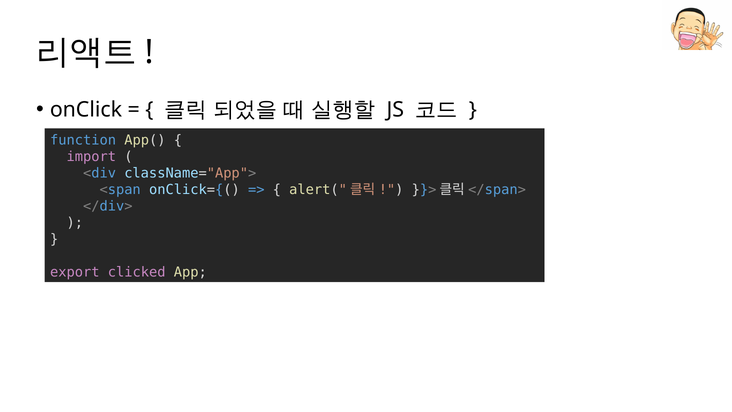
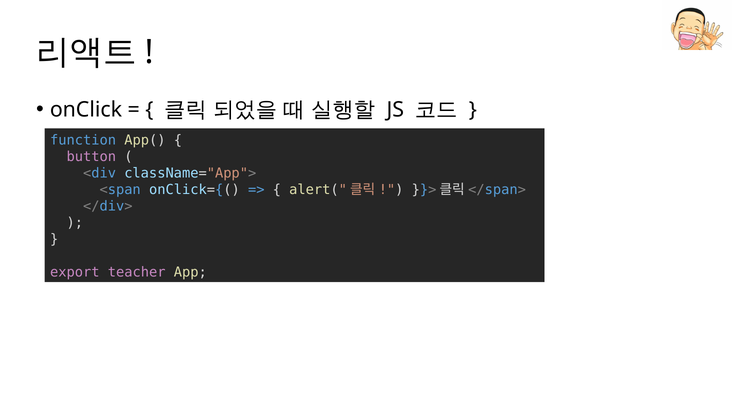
import: import -> button
clicked: clicked -> teacher
